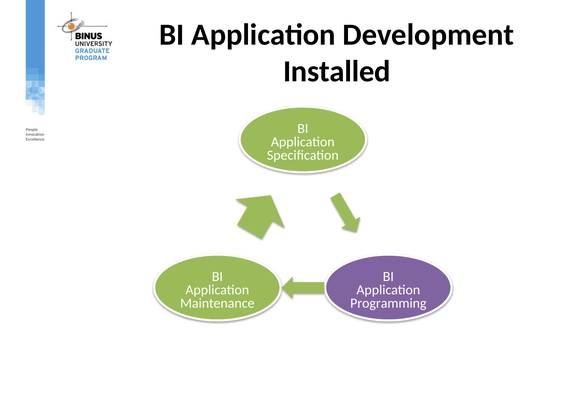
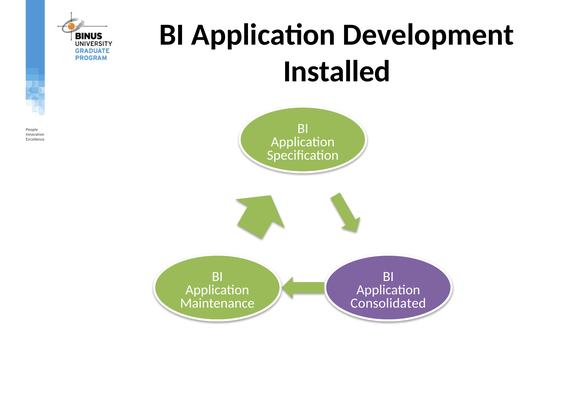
Programming: Programming -> Consolidated
